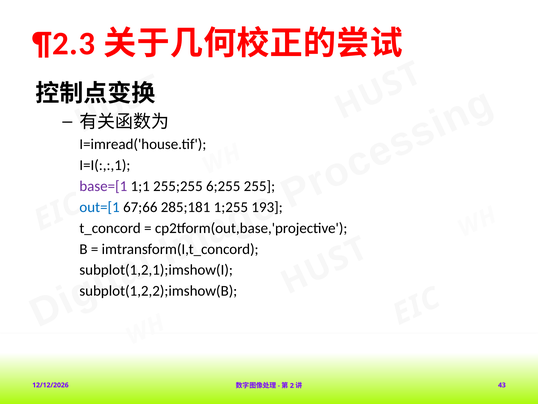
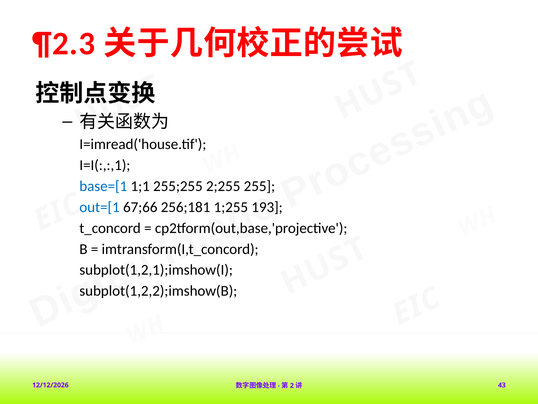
base=[1 colour: purple -> blue
6;255: 6;255 -> 2;255
285;181: 285;181 -> 256;181
